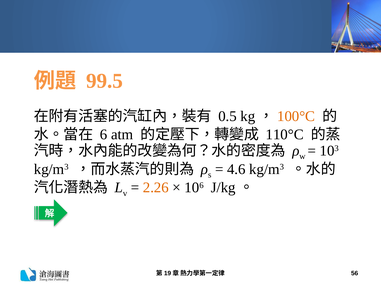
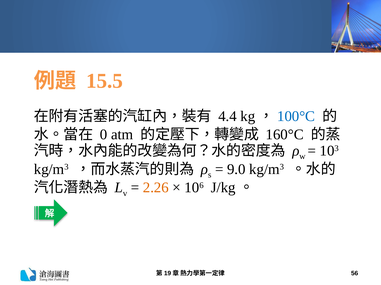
99.5: 99.5 -> 15.5
0.5: 0.5 -> 4.4
100°C colour: orange -> blue
6: 6 -> 0
110°C: 110°C -> 160°C
4.6: 4.6 -> 9.0
